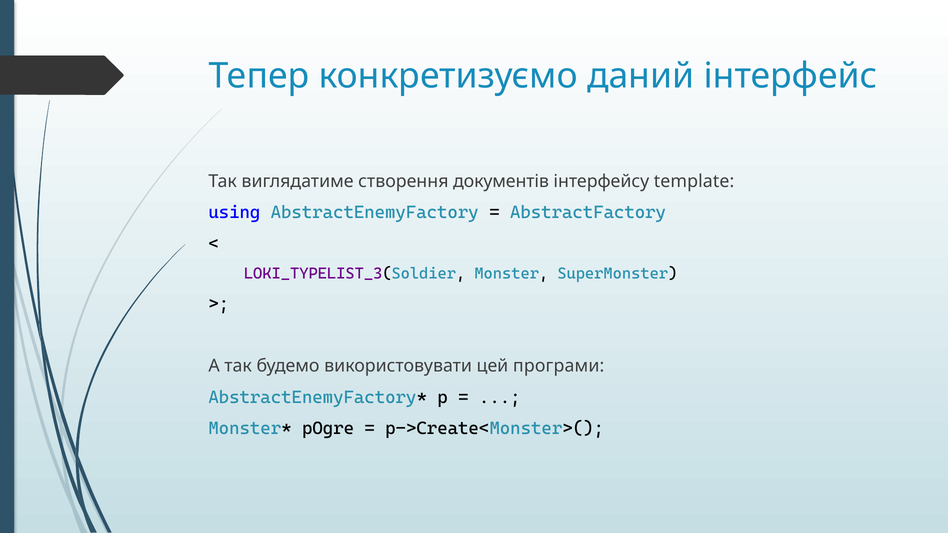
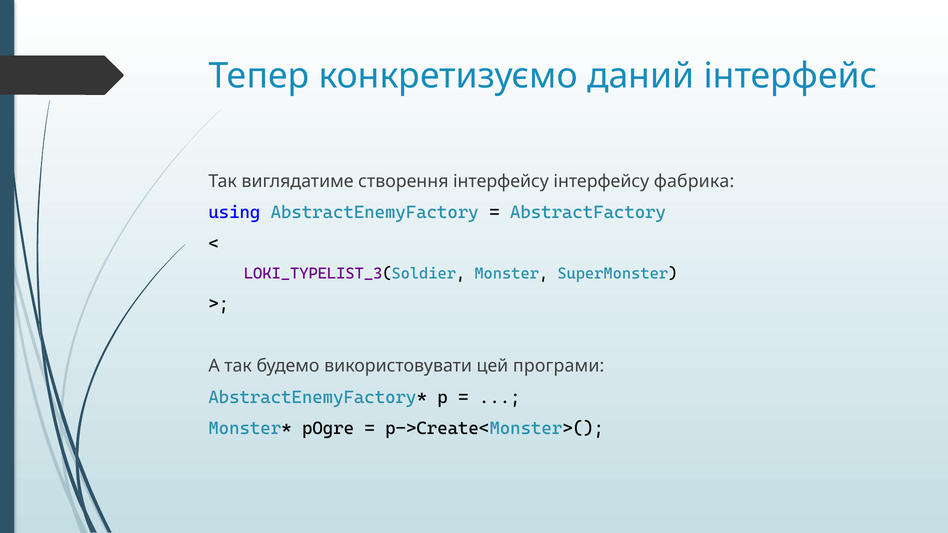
створення документів: документів -> інтерфейсу
template: template -> фабрика
